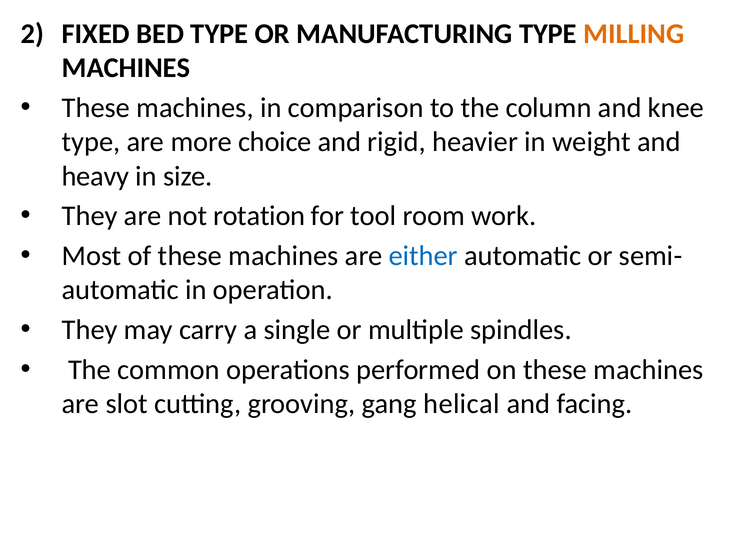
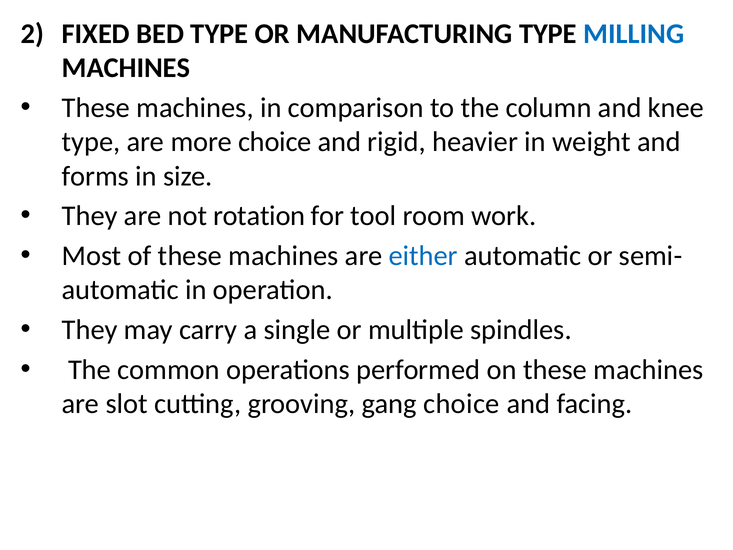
MILLING colour: orange -> blue
heavy: heavy -> forms
gang helical: helical -> choice
